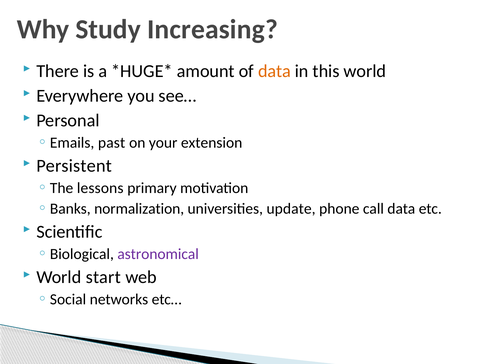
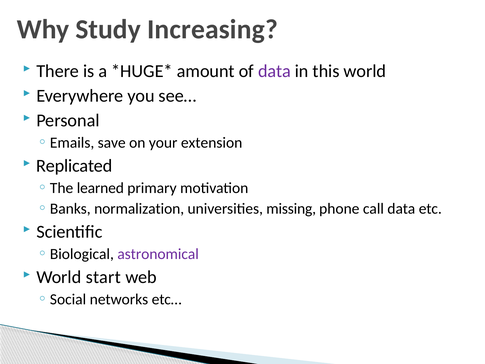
data at (274, 71) colour: orange -> purple
past: past -> save
Persistent: Persistent -> Replicated
lessons: lessons -> learned
update: update -> missing
